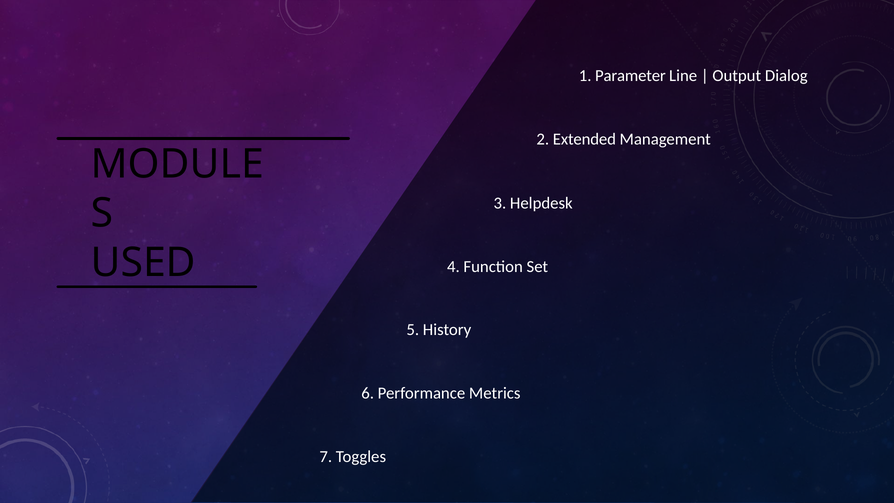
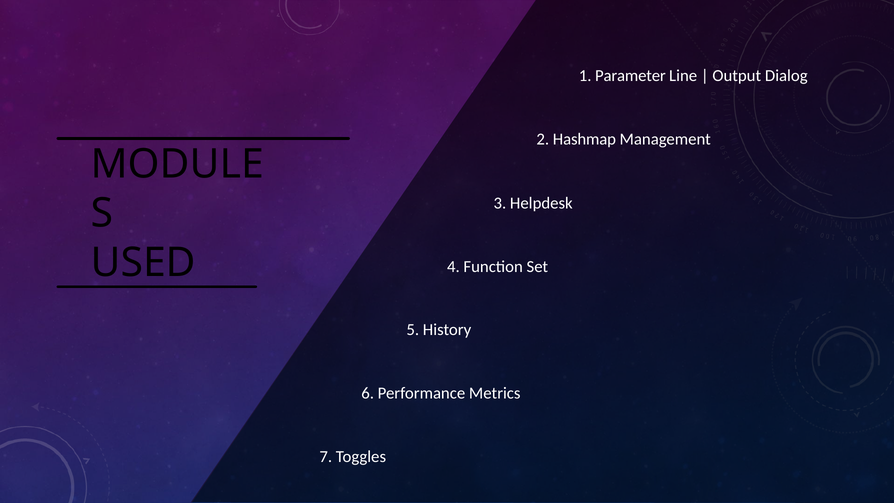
Extended: Extended -> Hashmap
